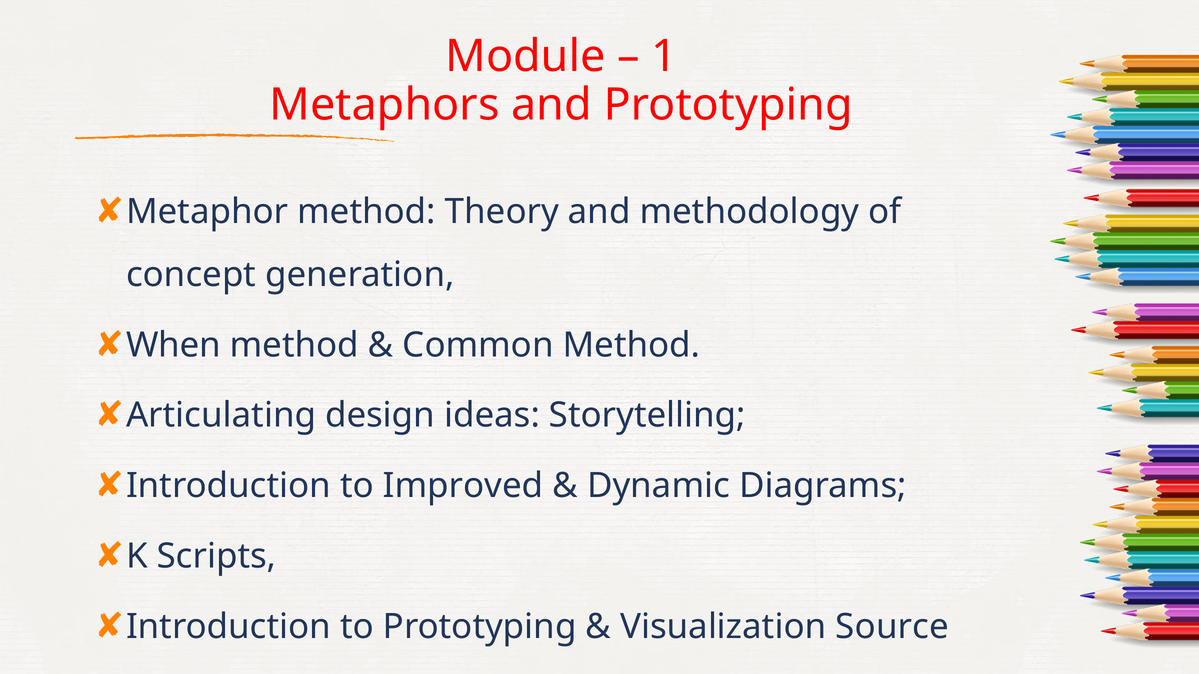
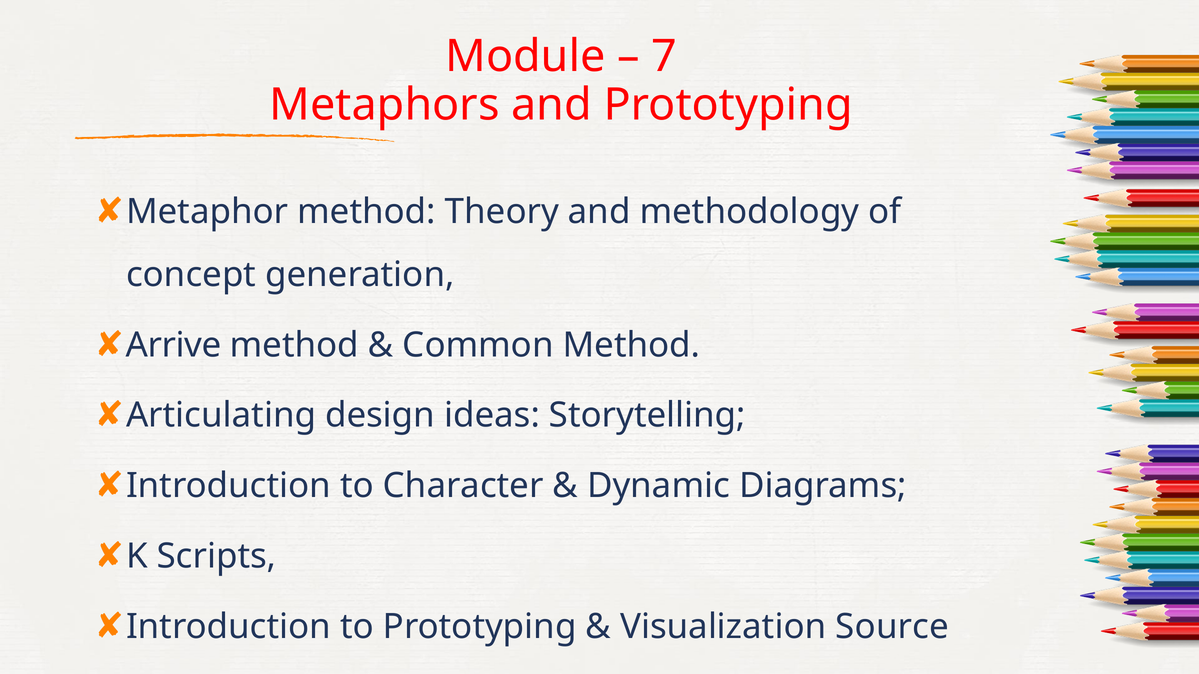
1: 1 -> 7
When: When -> Arrive
Improved: Improved -> Character
